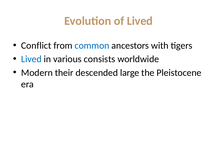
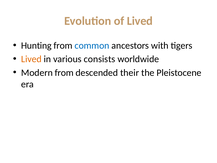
Conflict: Conflict -> Hunting
Lived at (31, 59) colour: blue -> orange
Modern their: their -> from
large: large -> their
